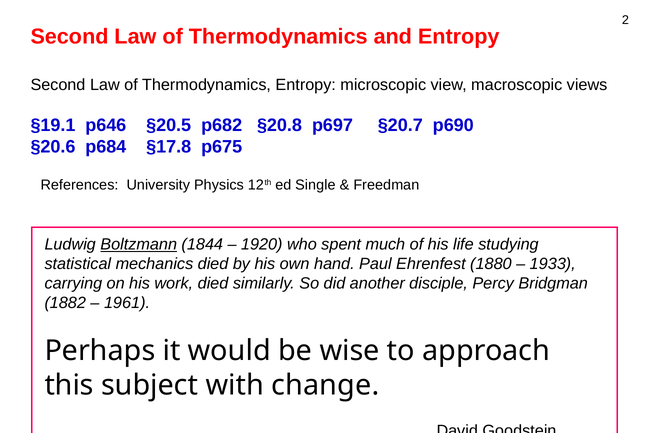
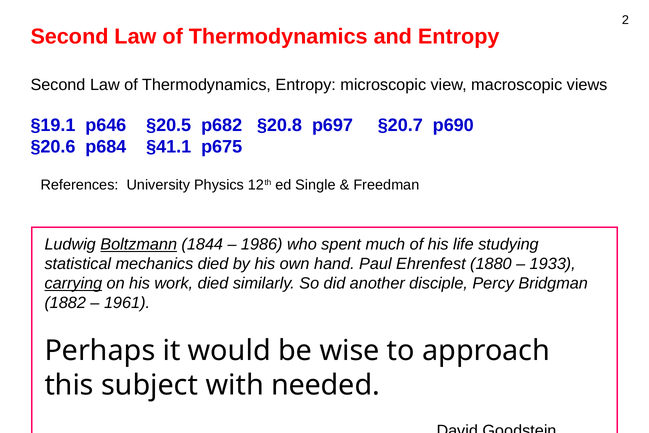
§17.8: §17.8 -> §41.1
1920: 1920 -> 1986
carrying underline: none -> present
change: change -> needed
